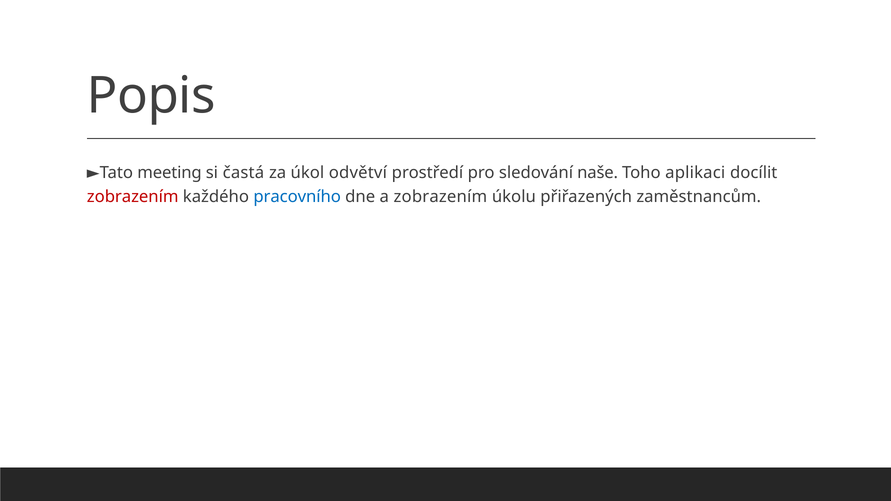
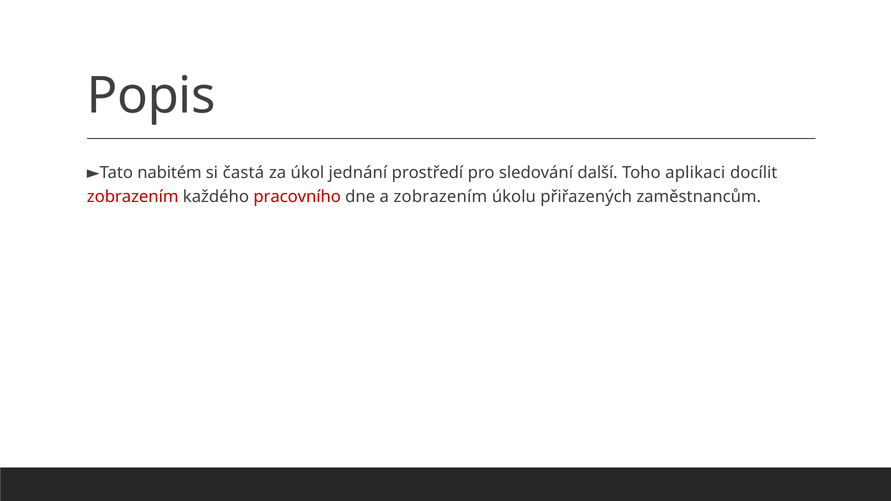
meeting: meeting -> nabitém
odvětví: odvětví -> jednání
naše: naše -> další
pracovního colour: blue -> red
